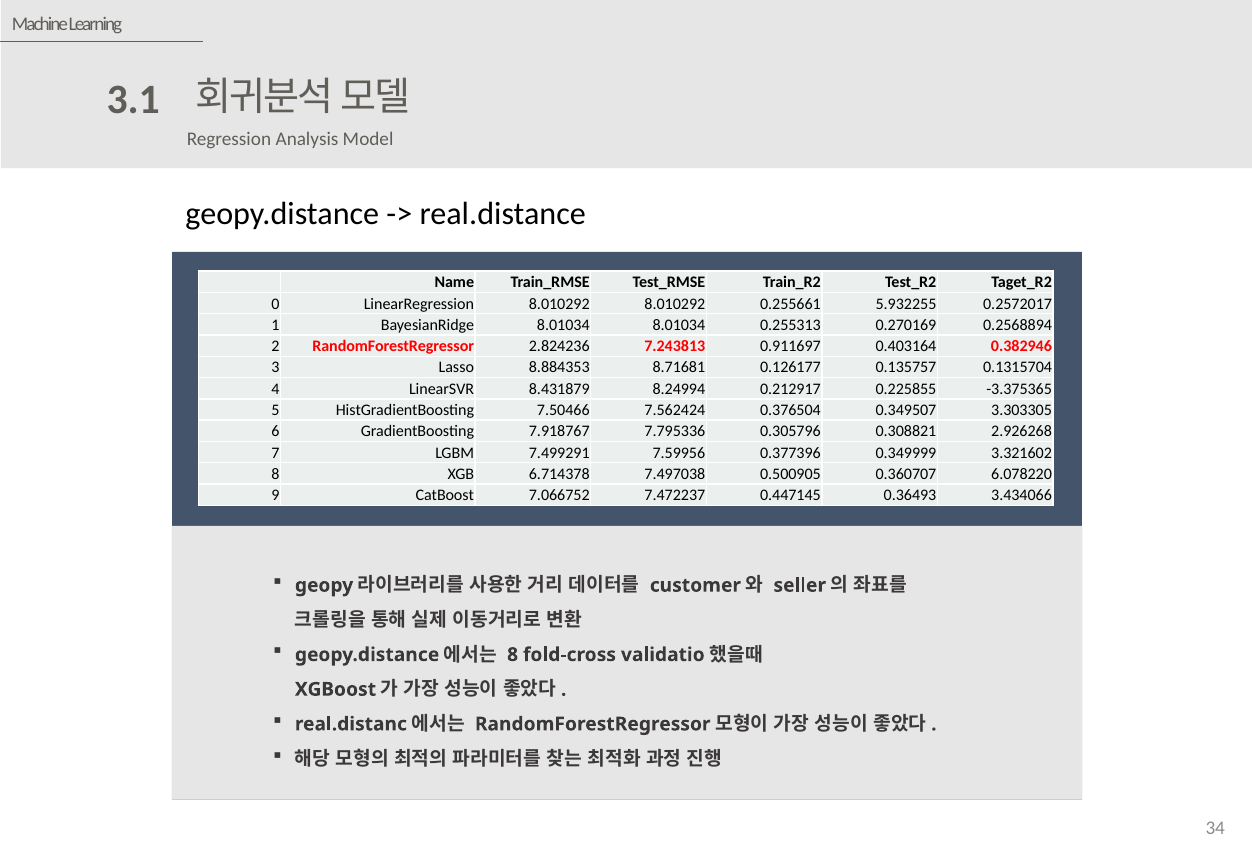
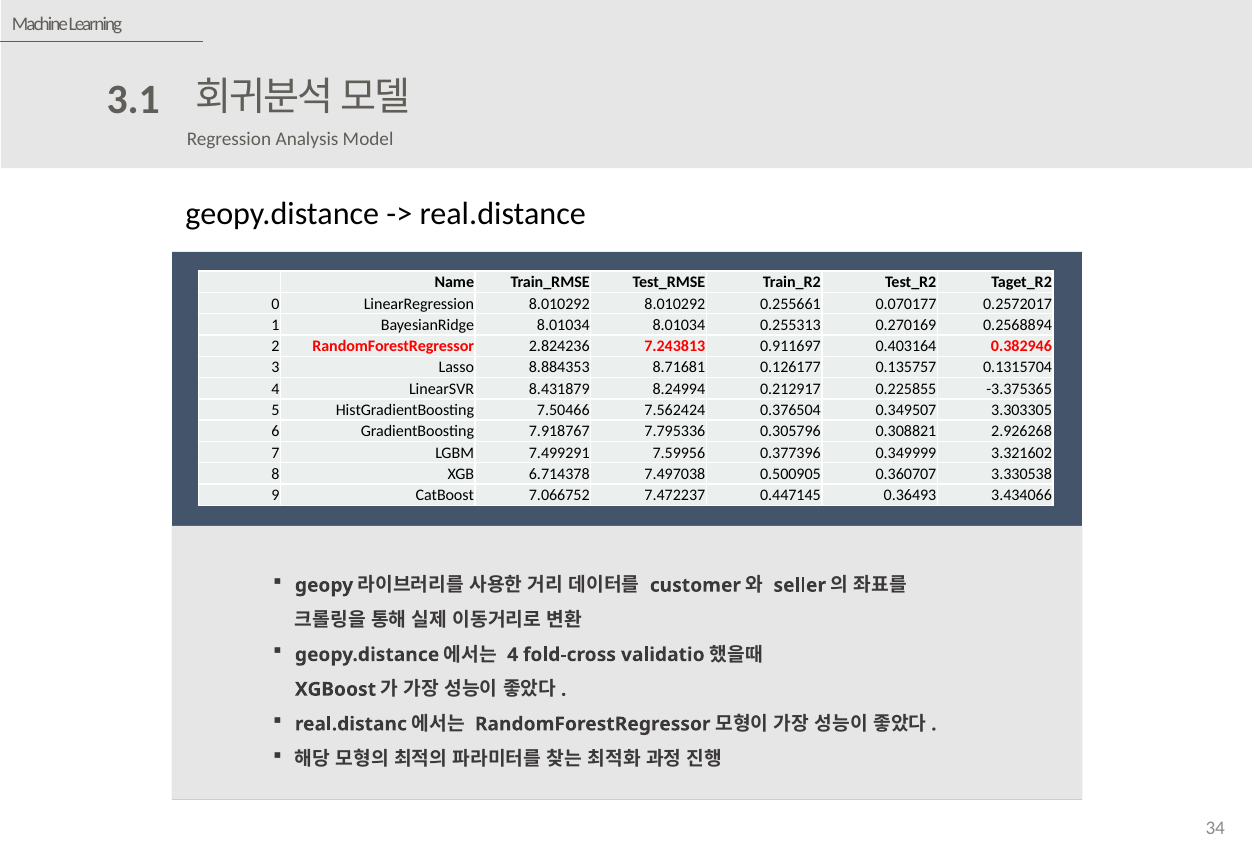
5.932255: 5.932255 -> 0.070177
6.078220: 6.078220 -> 3.330538
8 at (513, 655): 8 -> 4
